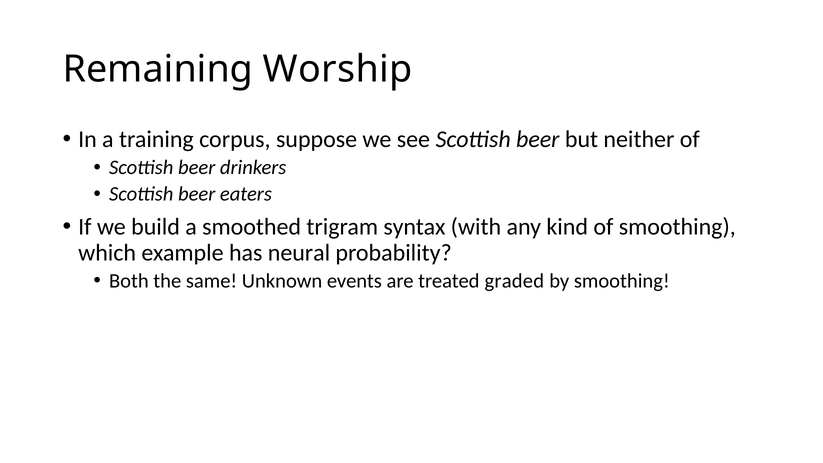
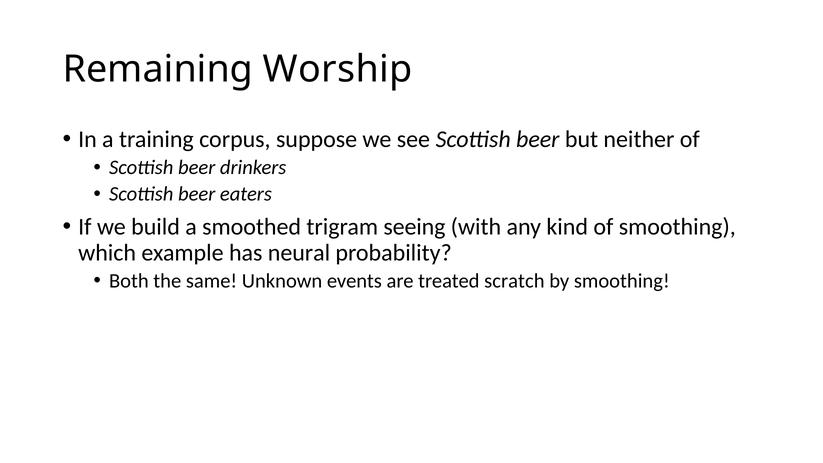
syntax: syntax -> seeing
graded: graded -> scratch
